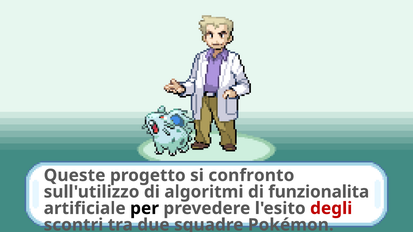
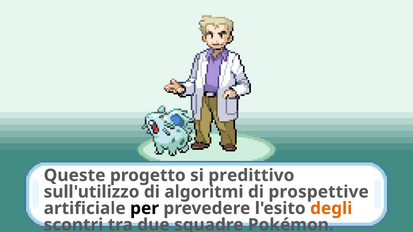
confronto: confronto -> predittivo
funzionalita: funzionalita -> prospettive
degli colour: red -> orange
